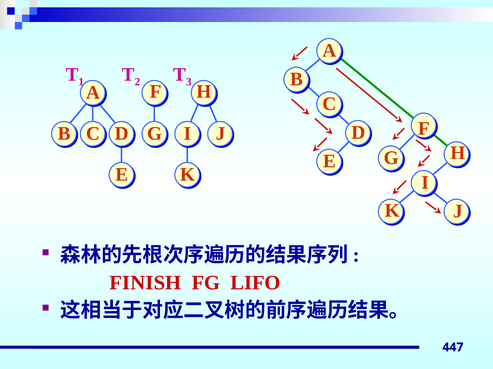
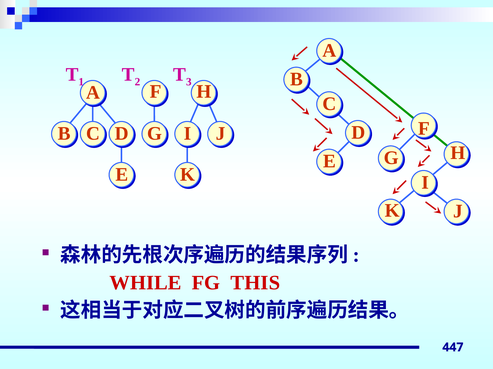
FINISH: FINISH -> WHILE
LIFO: LIFO -> THIS
